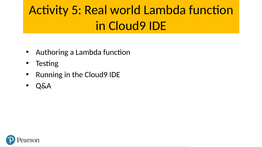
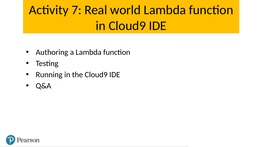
5: 5 -> 7
